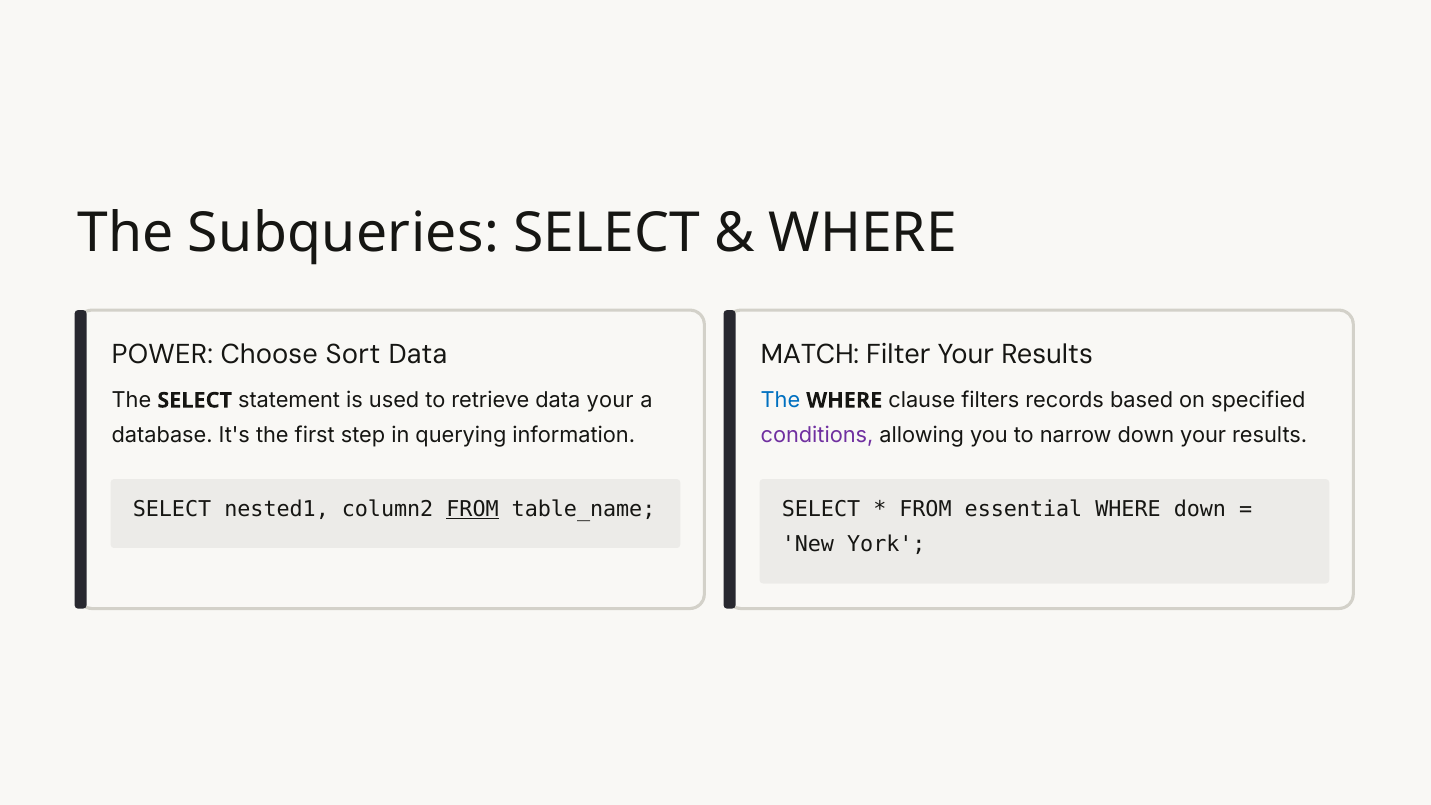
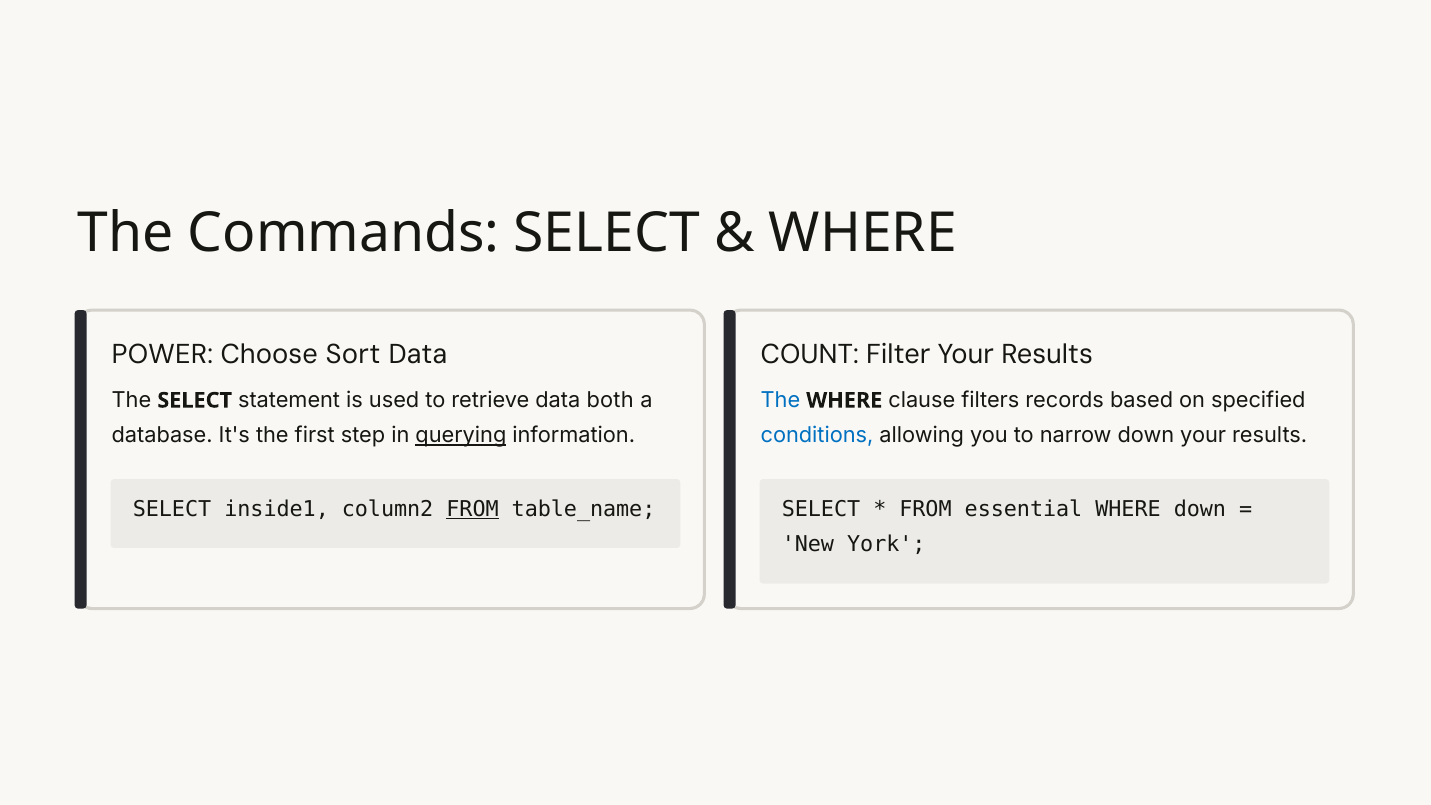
Subqueries: Subqueries -> Commands
MATCH: MATCH -> COUNT
data your: your -> both
querying underline: none -> present
conditions colour: purple -> blue
nested1: nested1 -> inside1
